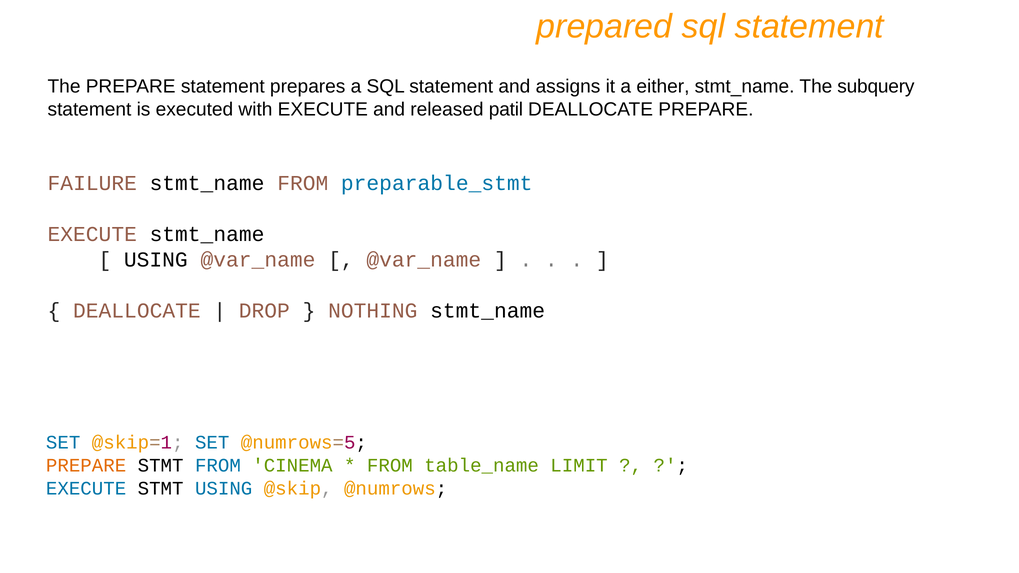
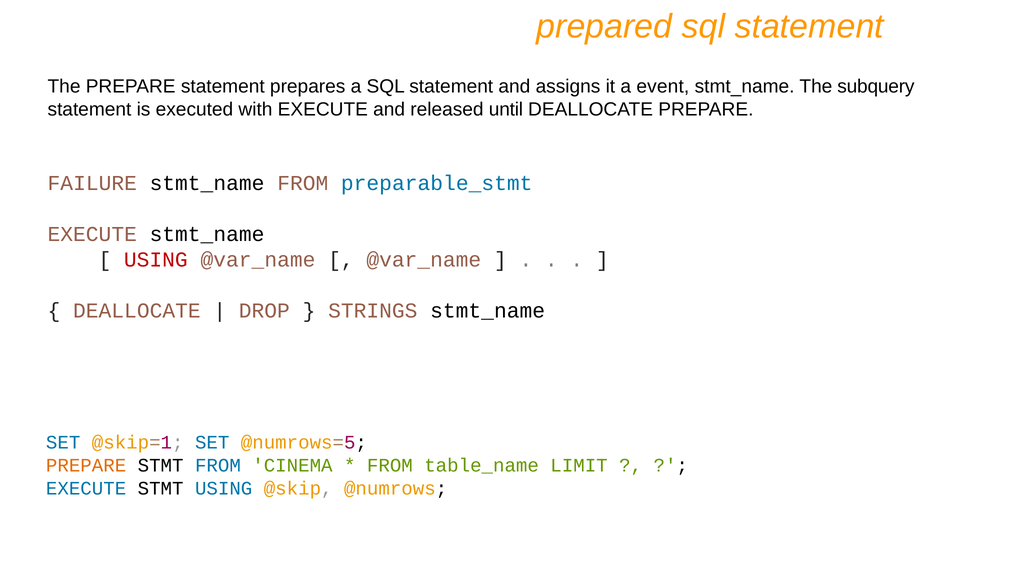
either: either -> event
patil: patil -> until
USING at (156, 260) colour: black -> red
NOTHING: NOTHING -> STRINGS
